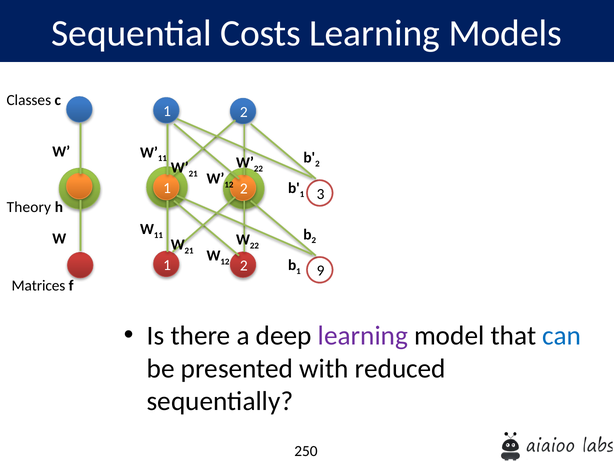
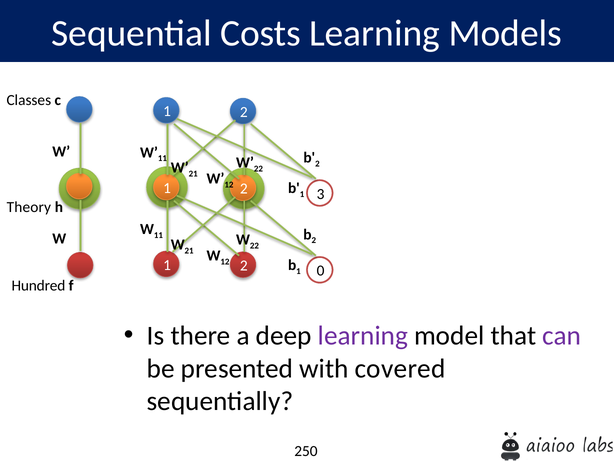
9: 9 -> 0
Matrices: Matrices -> Hundred
can colour: blue -> purple
reduced: reduced -> covered
